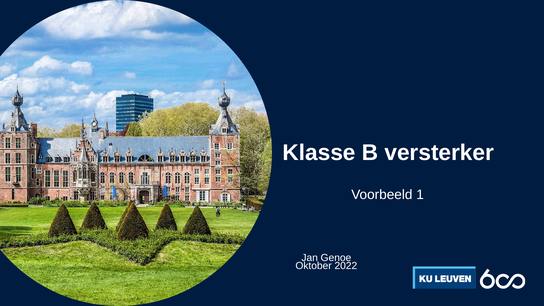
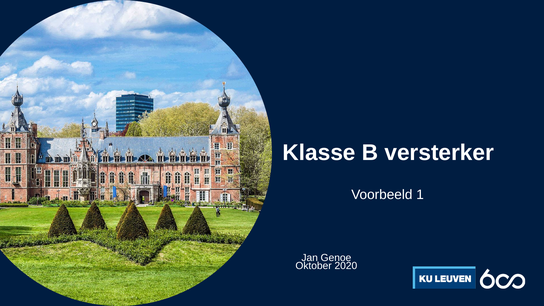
2022: 2022 -> 2020
